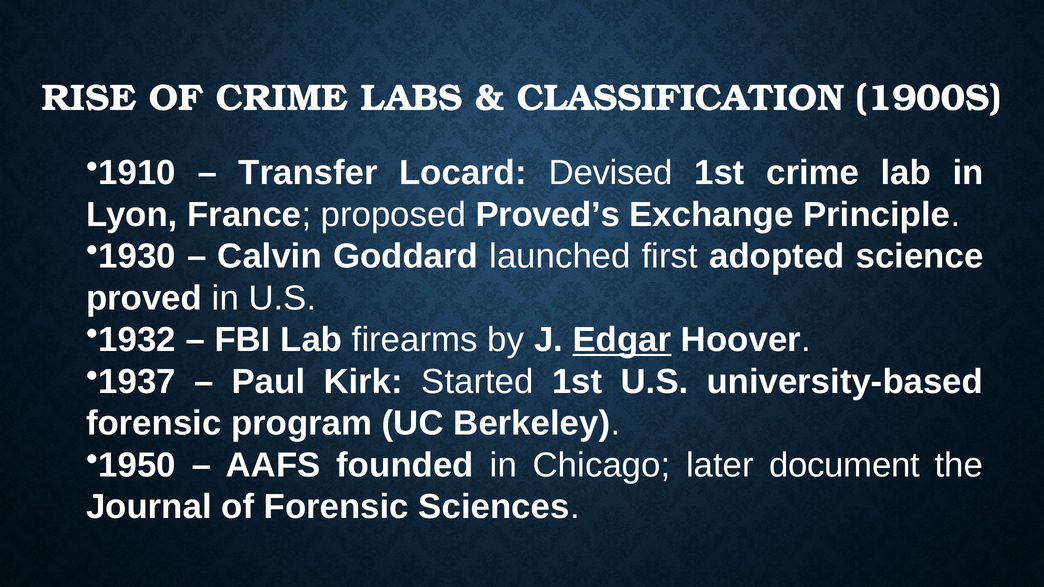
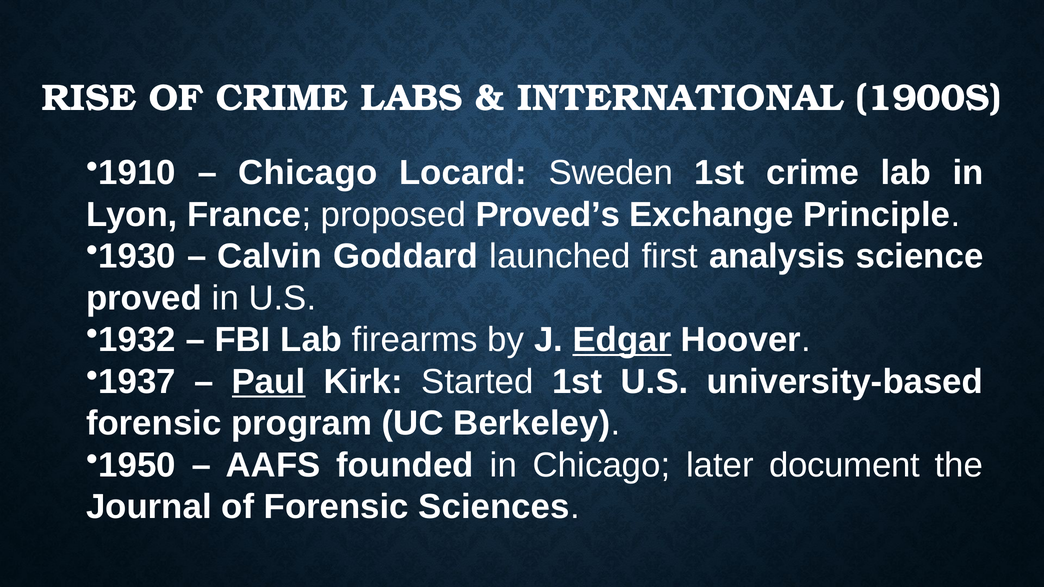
CLASSIFICATION: CLASSIFICATION -> INTERNATIONAL
Transfer at (308, 173): Transfer -> Chicago
Devised: Devised -> Sweden
adopted: adopted -> analysis
Paul underline: none -> present
